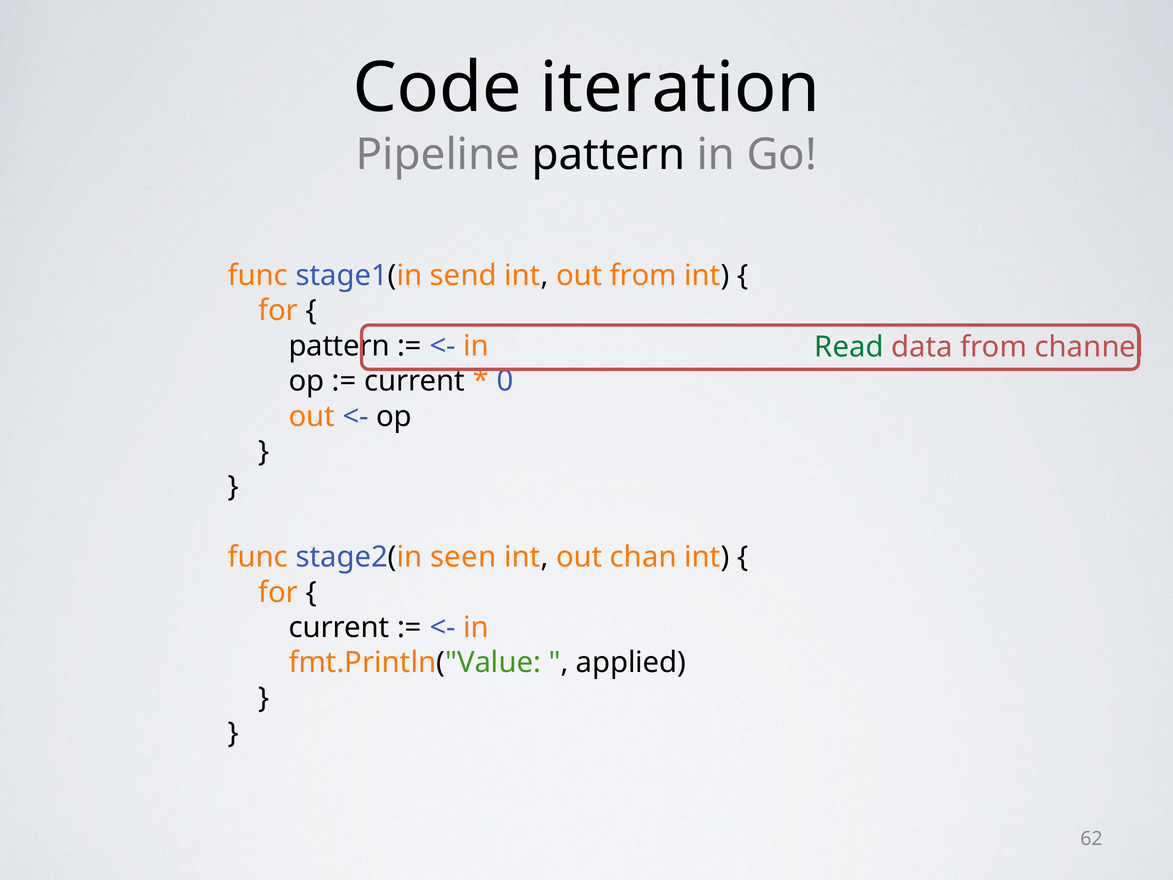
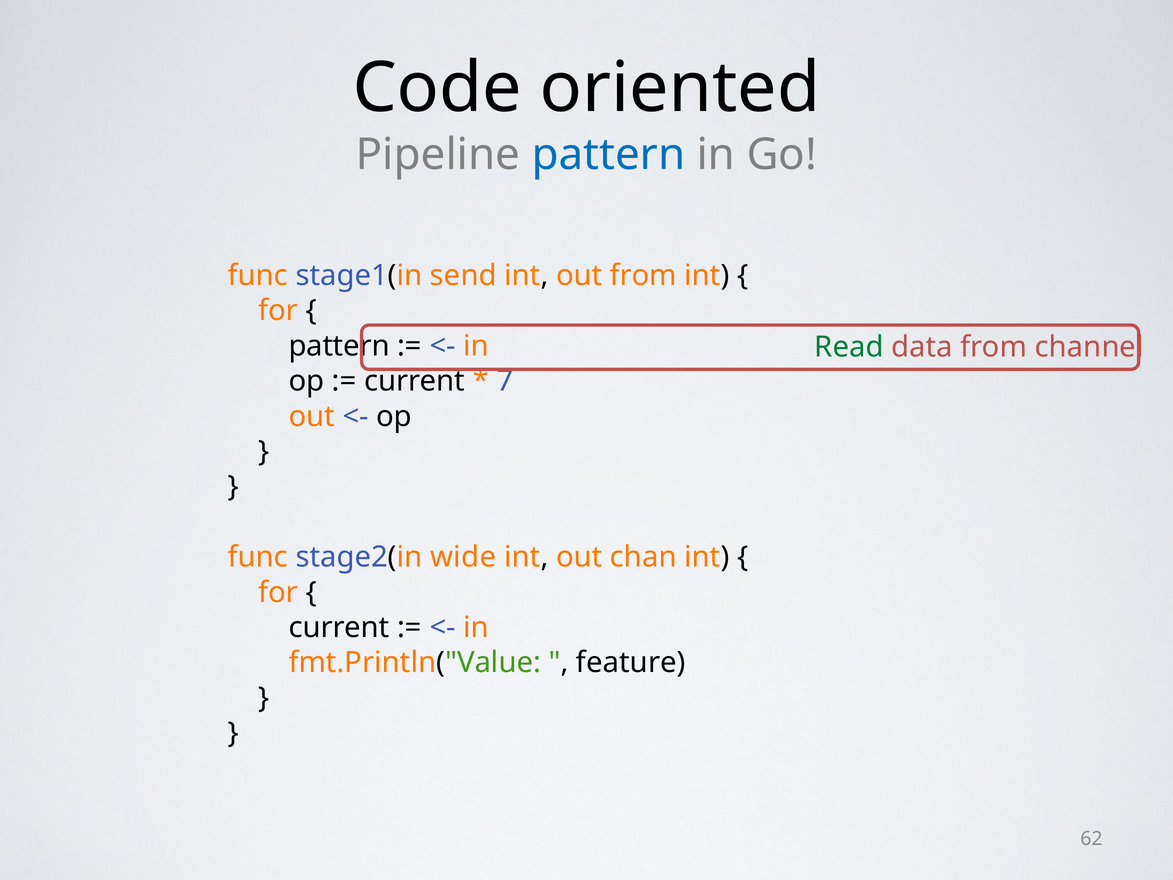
iteration: iteration -> oriented
pattern at (608, 155) colour: black -> blue
0: 0 -> 7
seen: seen -> wide
applied: applied -> feature
